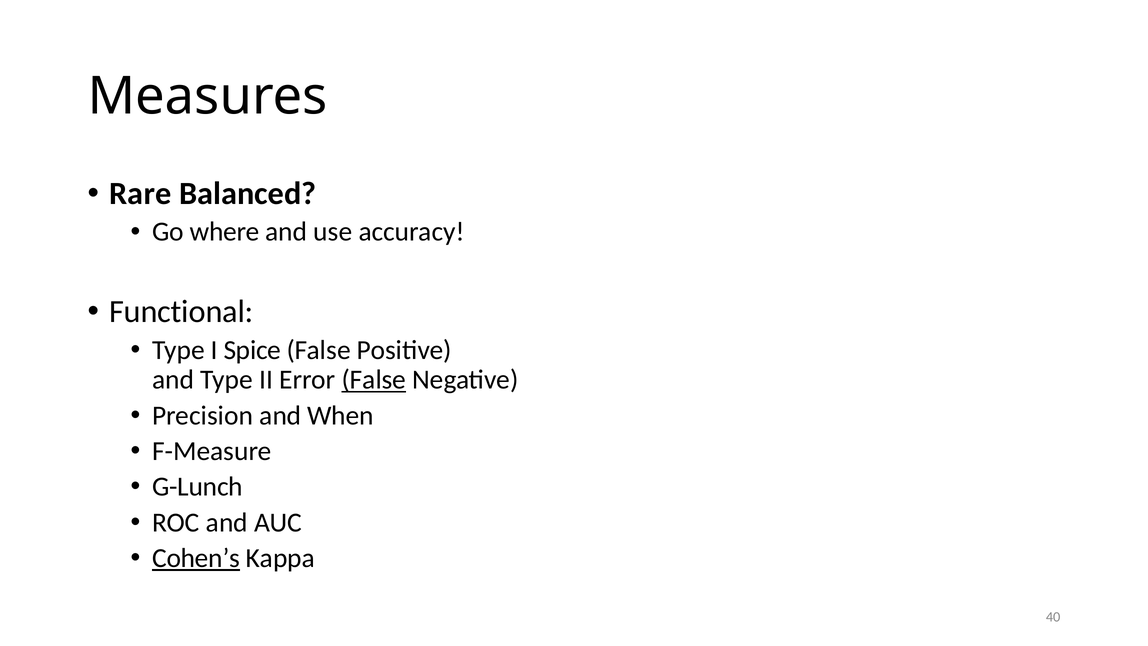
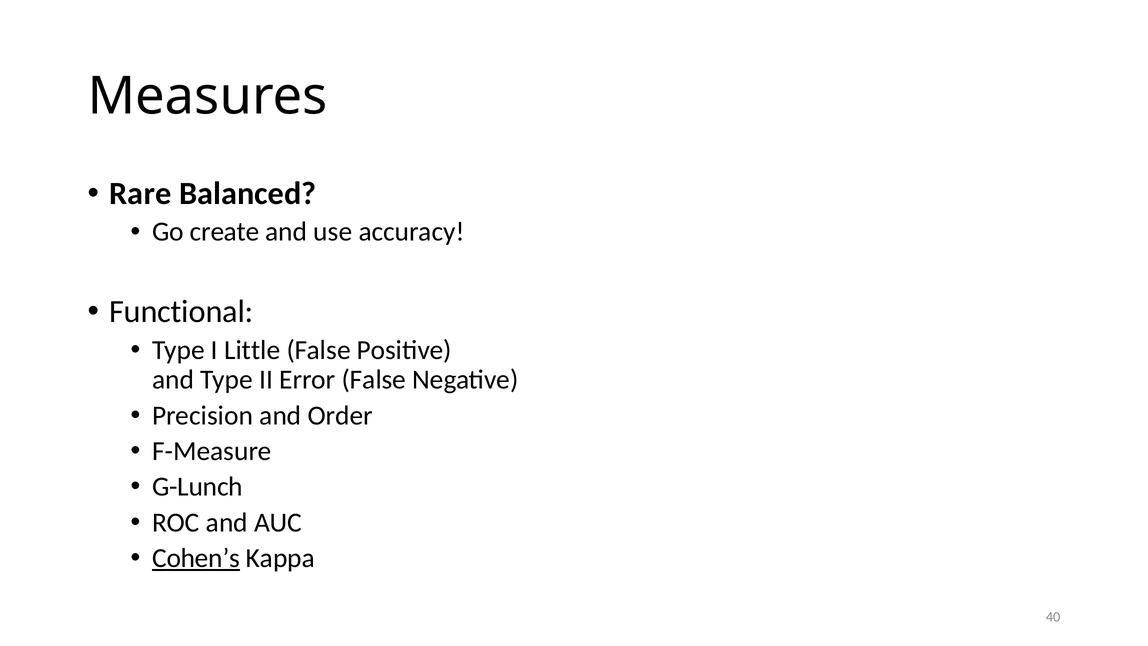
where: where -> create
Spice: Spice -> Little
False at (374, 380) underline: present -> none
When: When -> Order
